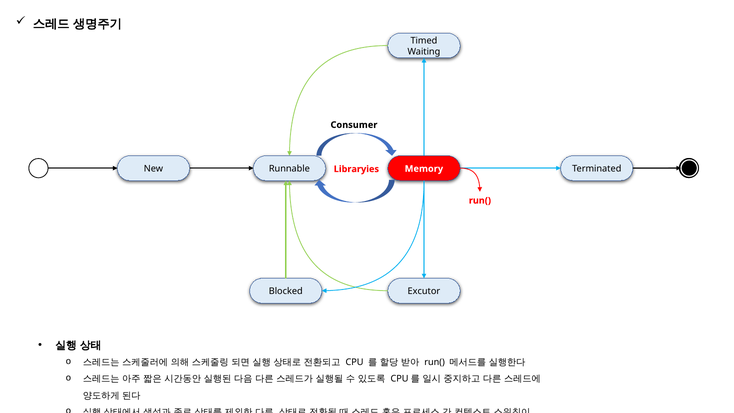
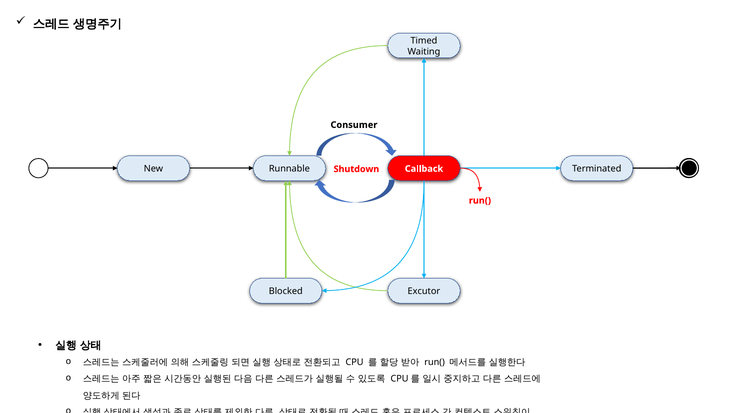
Memory: Memory -> Callback
Libraryies: Libraryies -> Shutdown
